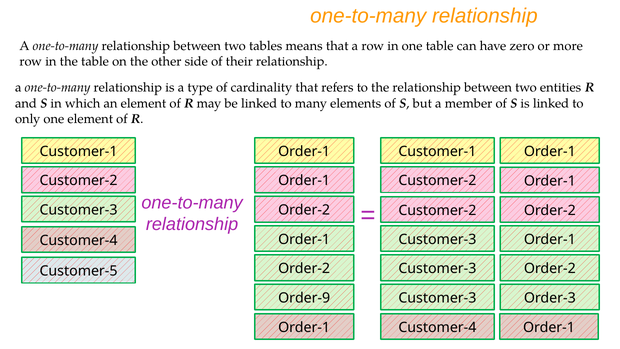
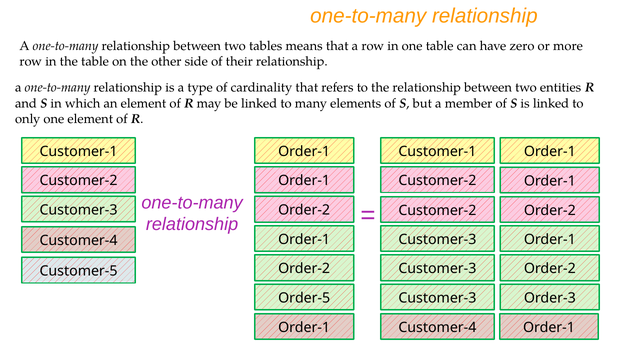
Order-9: Order-9 -> Order-5
